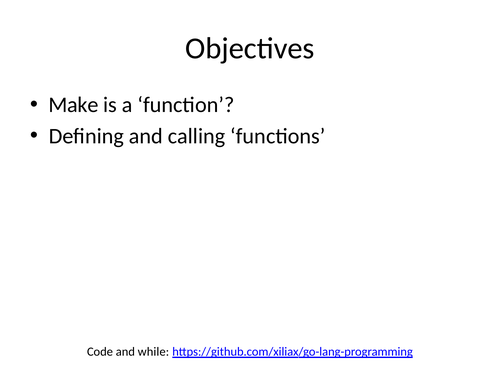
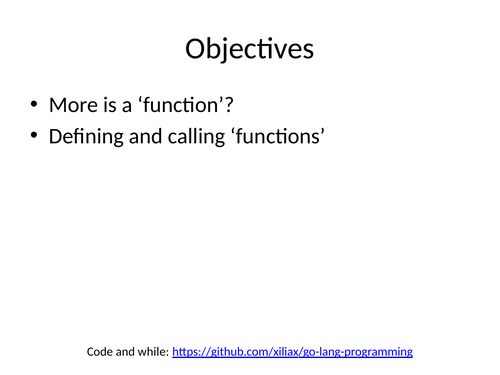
Make: Make -> More
